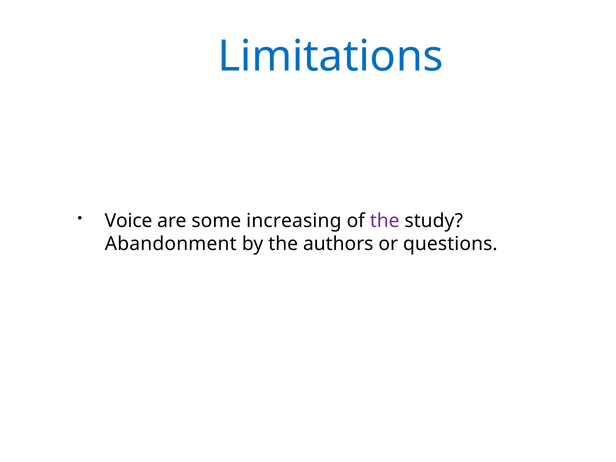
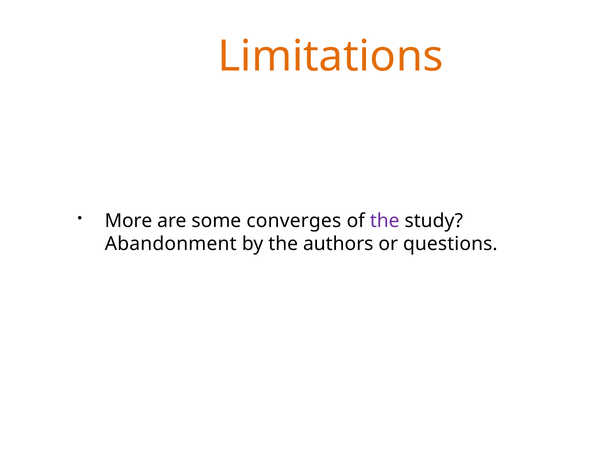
Limitations colour: blue -> orange
Voice: Voice -> More
increasing: increasing -> converges
